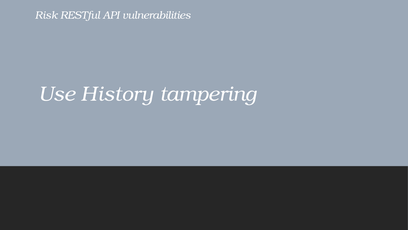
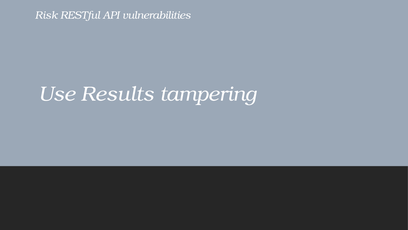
History: History -> Results
